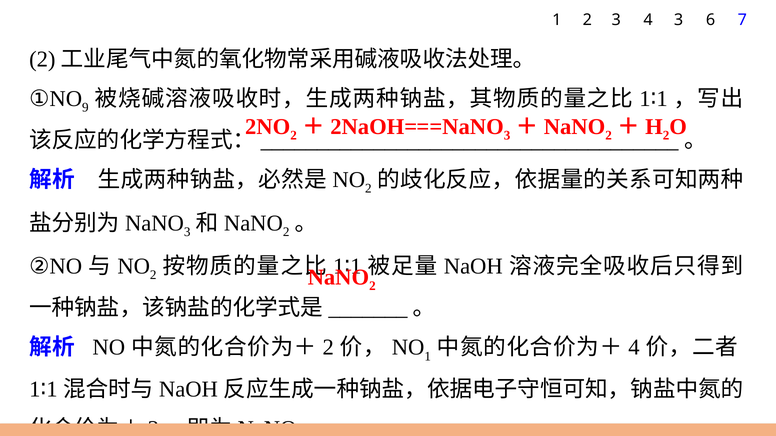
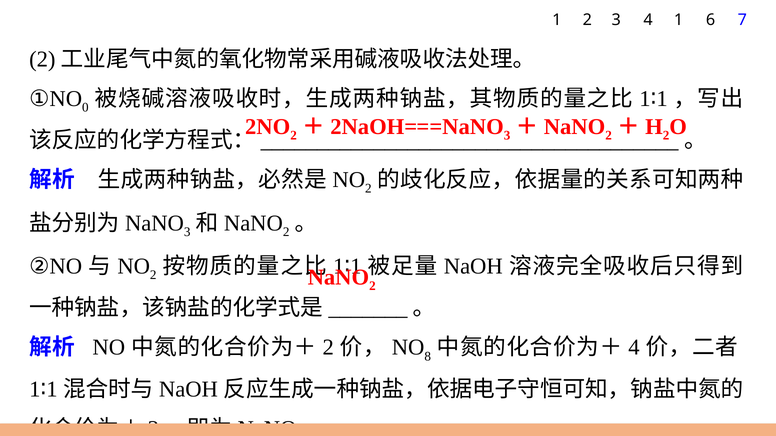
4 3: 3 -> 1
9: 9 -> 0
1 at (428, 357): 1 -> 8
